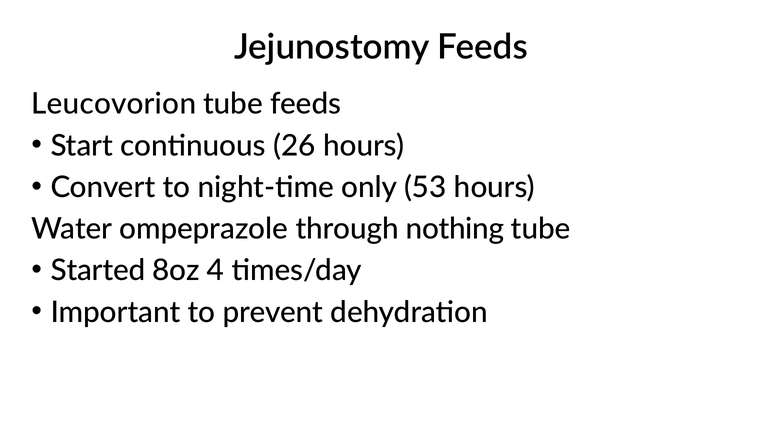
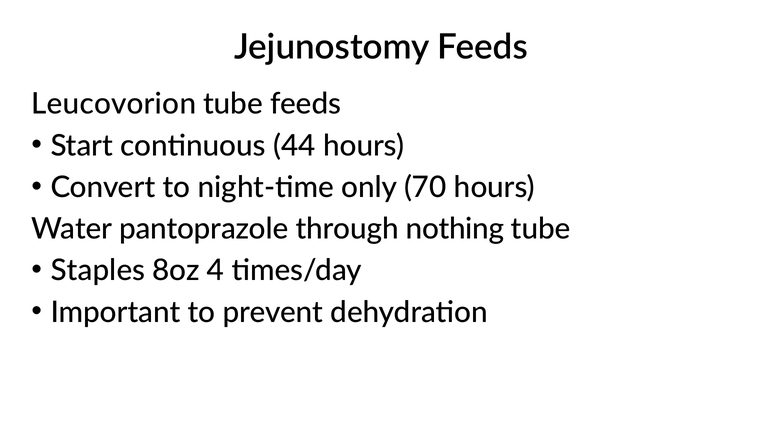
26: 26 -> 44
53: 53 -> 70
ompeprazole: ompeprazole -> pantoprazole
Started: Started -> Staples
